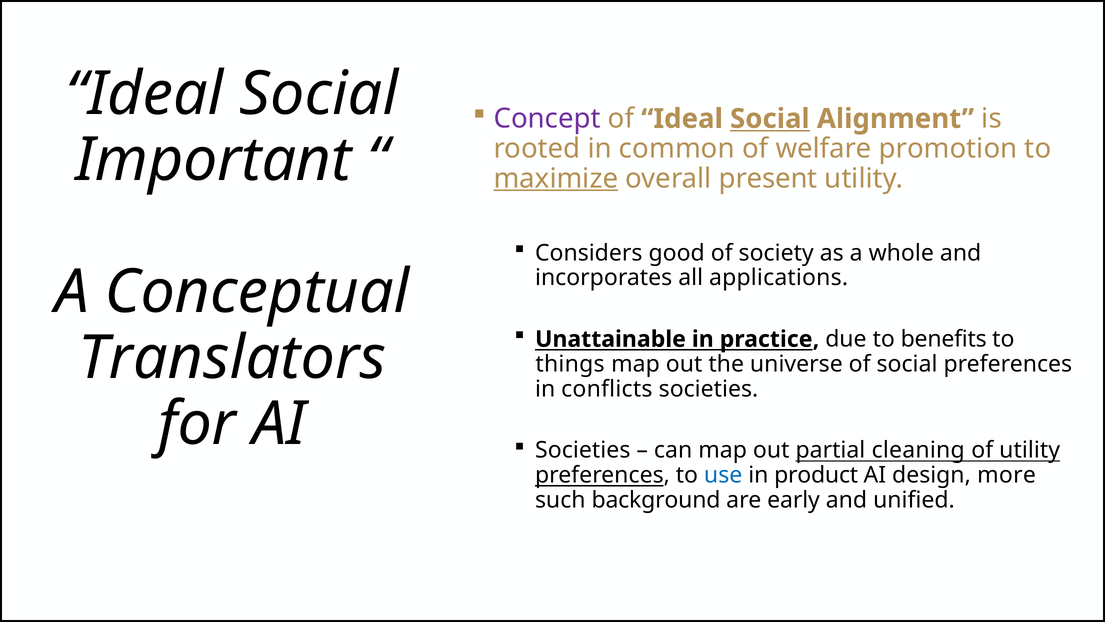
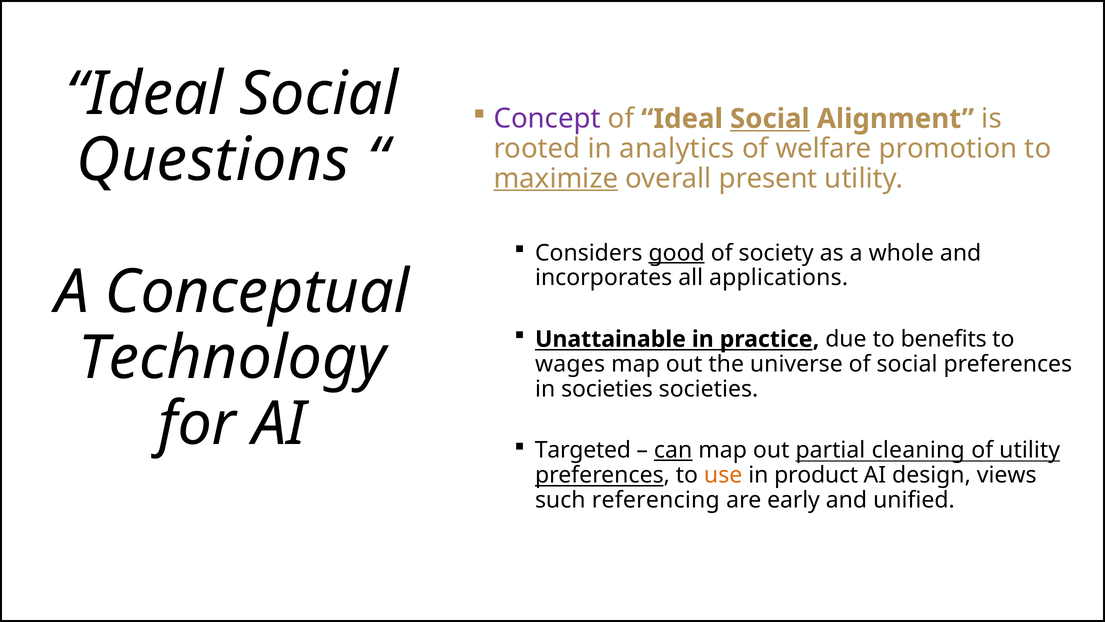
common: common -> analytics
Important: Important -> Questions
good underline: none -> present
Translators: Translators -> Technology
things: things -> wages
in conflicts: conflicts -> societies
Societies at (583, 450): Societies -> Targeted
can underline: none -> present
use colour: blue -> orange
more: more -> views
background: background -> referencing
